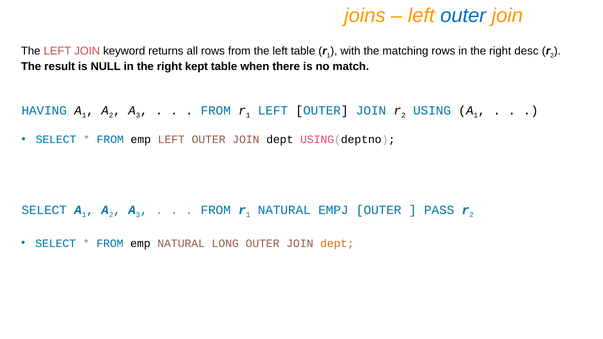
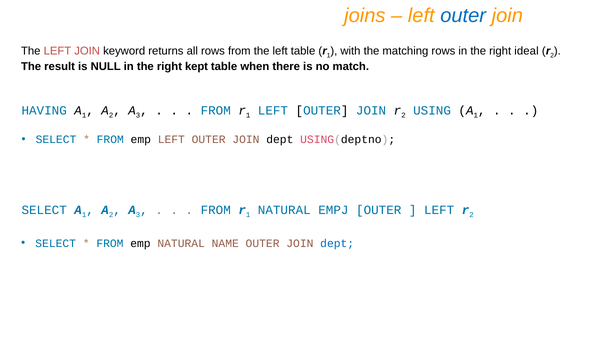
desc: desc -> ideal
PASS at (439, 210): PASS -> LEFT
LONG: LONG -> NAME
dept at (337, 243) colour: orange -> blue
